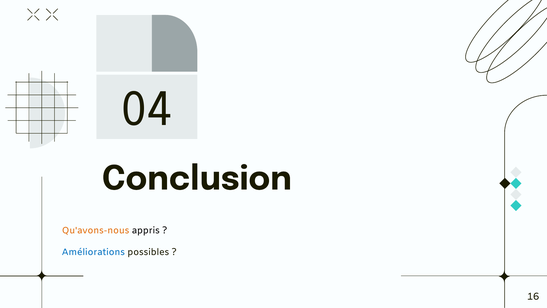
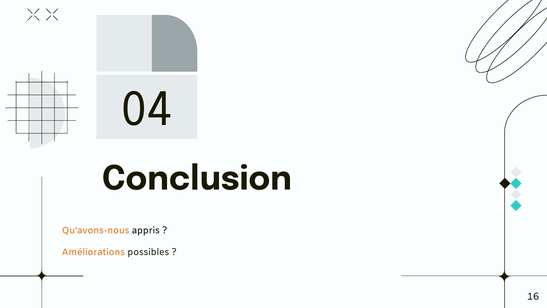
Améliorations colour: blue -> orange
